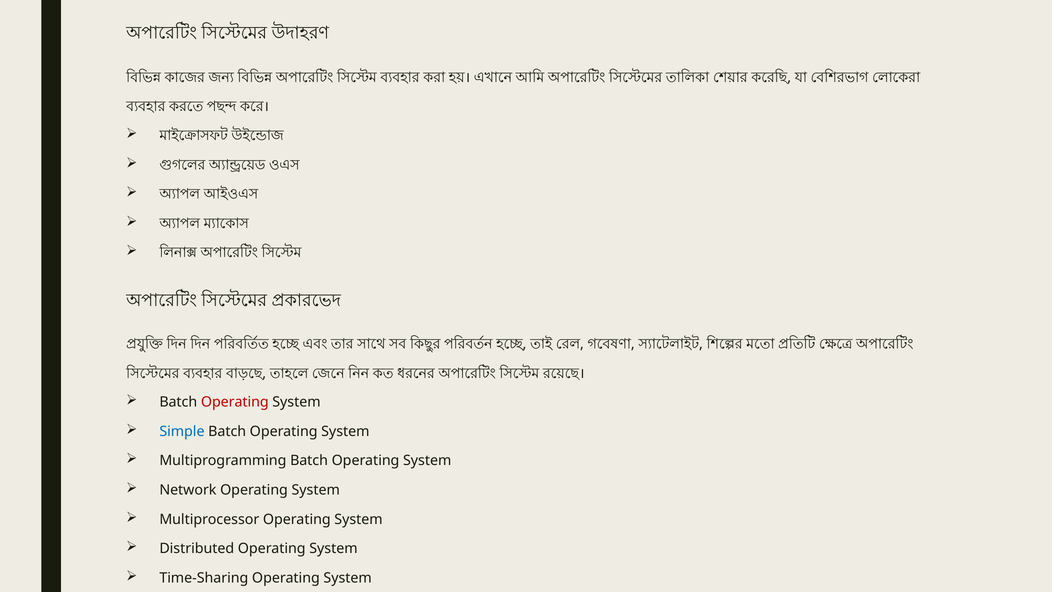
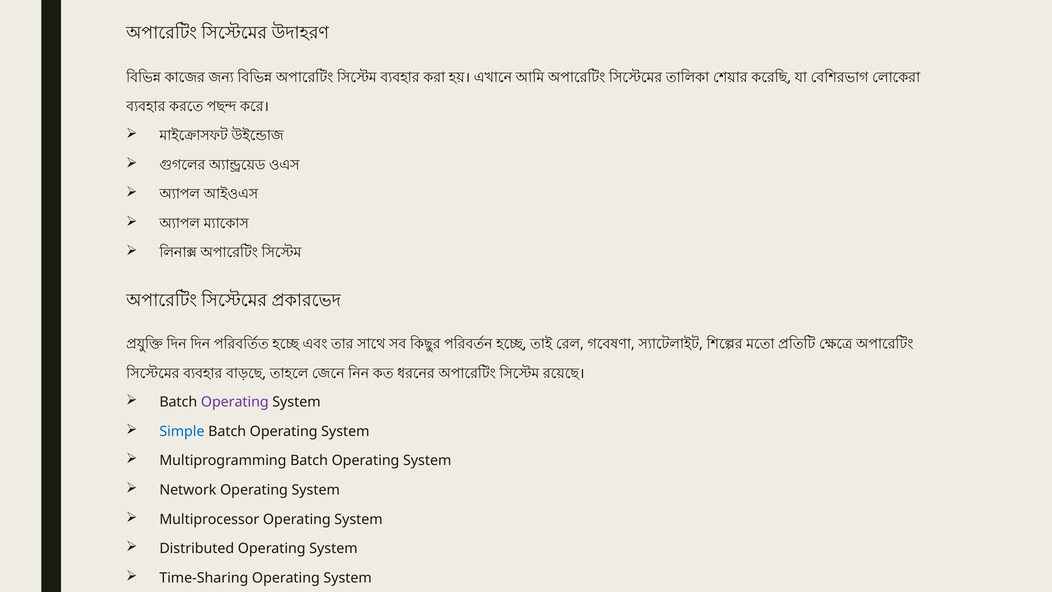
Operating at (235, 402) colour: red -> purple
